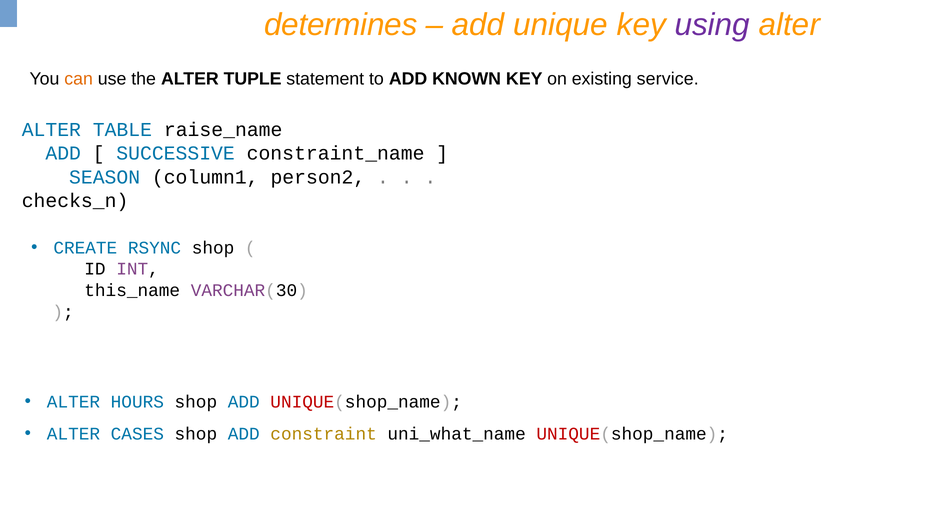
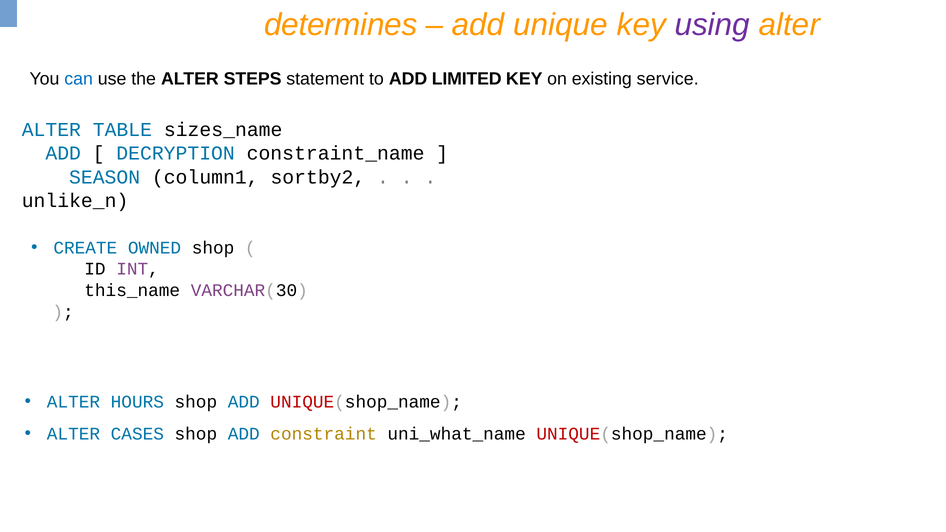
can colour: orange -> blue
TUPLE: TUPLE -> STEPS
KNOWN: KNOWN -> LIMITED
raise_name: raise_name -> sizes_name
SUCCESSIVE: SUCCESSIVE -> DECRYPTION
person2: person2 -> sortby2
checks_n: checks_n -> unlike_n
RSYNC: RSYNC -> OWNED
